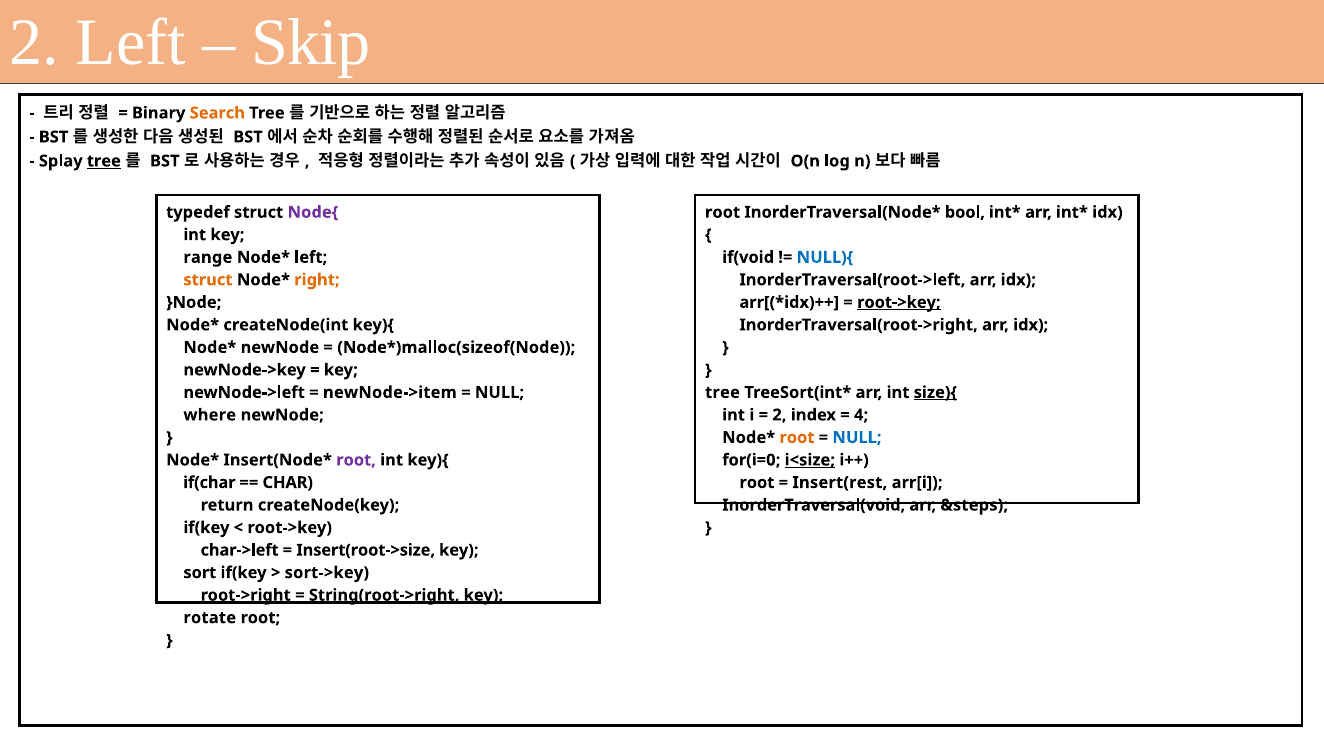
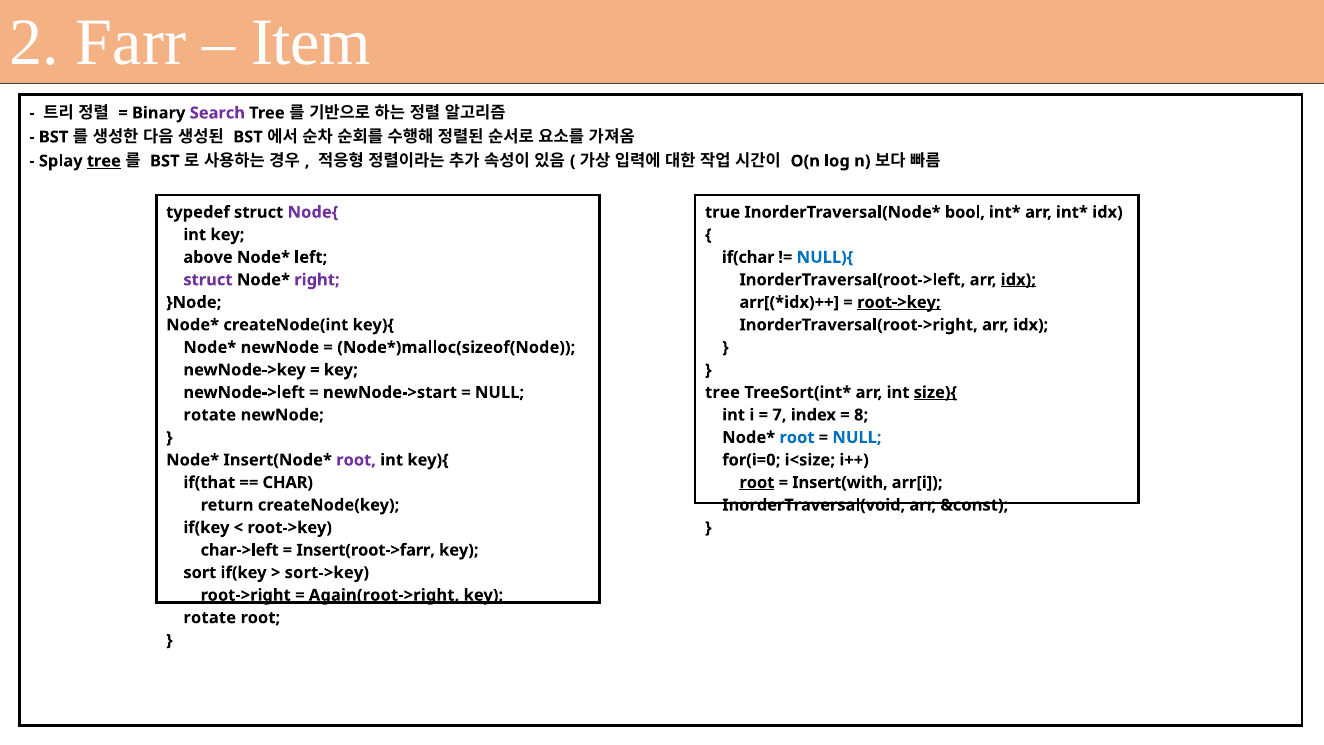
2 Left: Left -> Farr
Skip: Skip -> Item
Search colour: orange -> purple
root at (723, 212): root -> true
range: range -> above
if(void: if(void -> if(char
struct at (208, 280) colour: orange -> purple
right colour: orange -> purple
idx at (1018, 280) underline: none -> present
newNode->item: newNode->item -> newNode->start
where at (210, 415): where -> rotate
2 at (779, 415): 2 -> 7
4: 4 -> 8
root at (797, 437) colour: orange -> blue
i<size underline: present -> none
if(char: if(char -> if(that
root at (757, 482) underline: none -> present
Insert(rest: Insert(rest -> Insert(with
&steps: &steps -> &const
Insert(root->size: Insert(root->size -> Insert(root->farr
String(root->right: String(root->right -> Again(root->right
